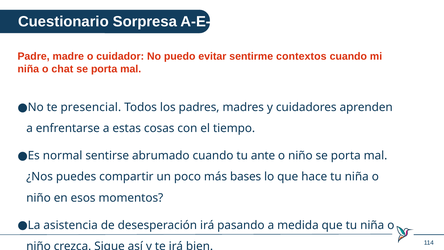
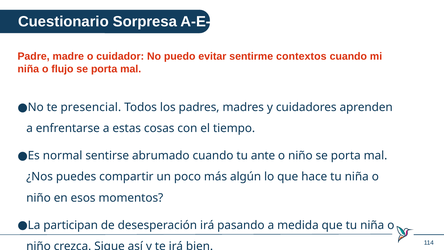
chat: chat -> flujo
bases: bases -> algún
asistencia: asistencia -> participan
